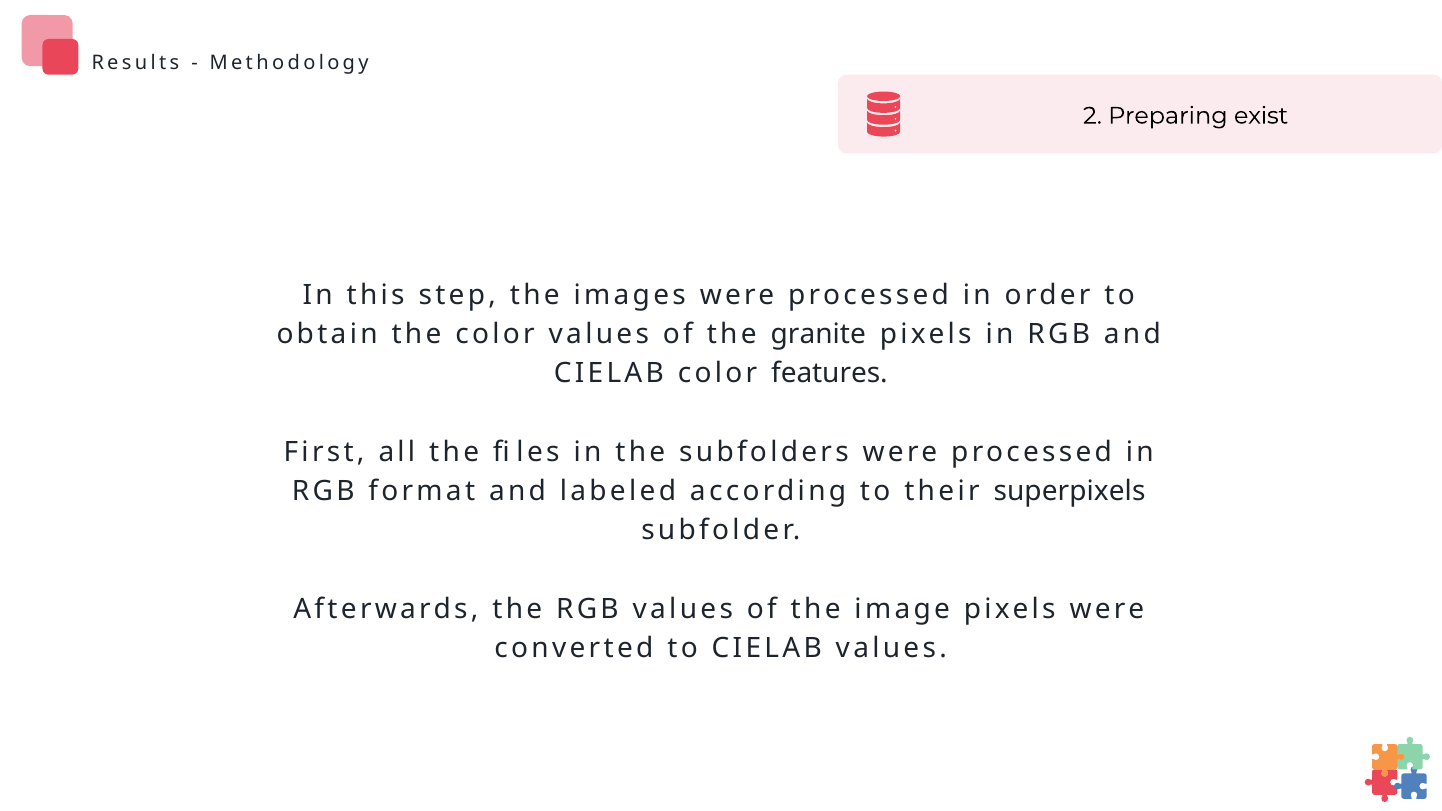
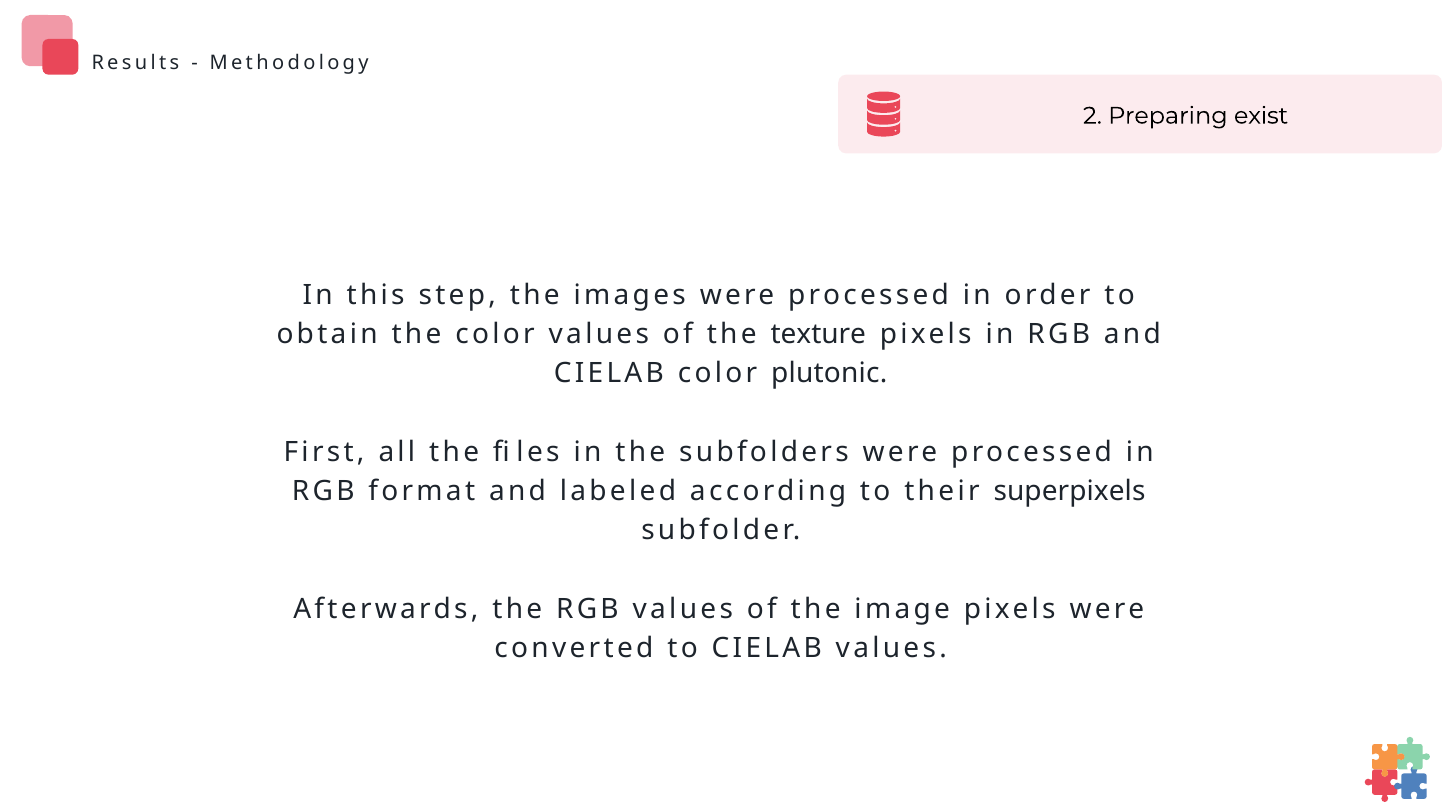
granite: granite -> texture
features: features -> plutonic
